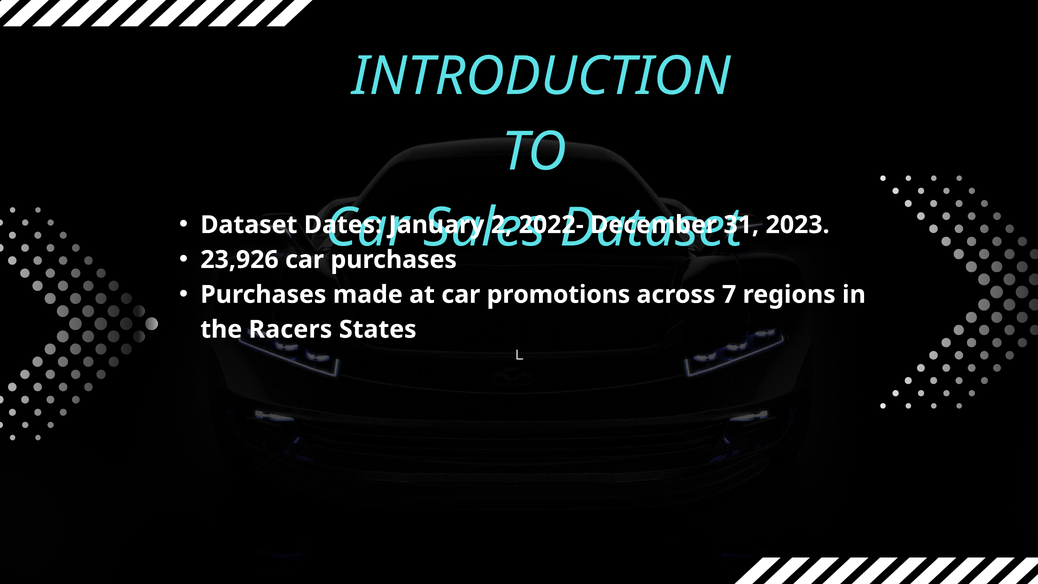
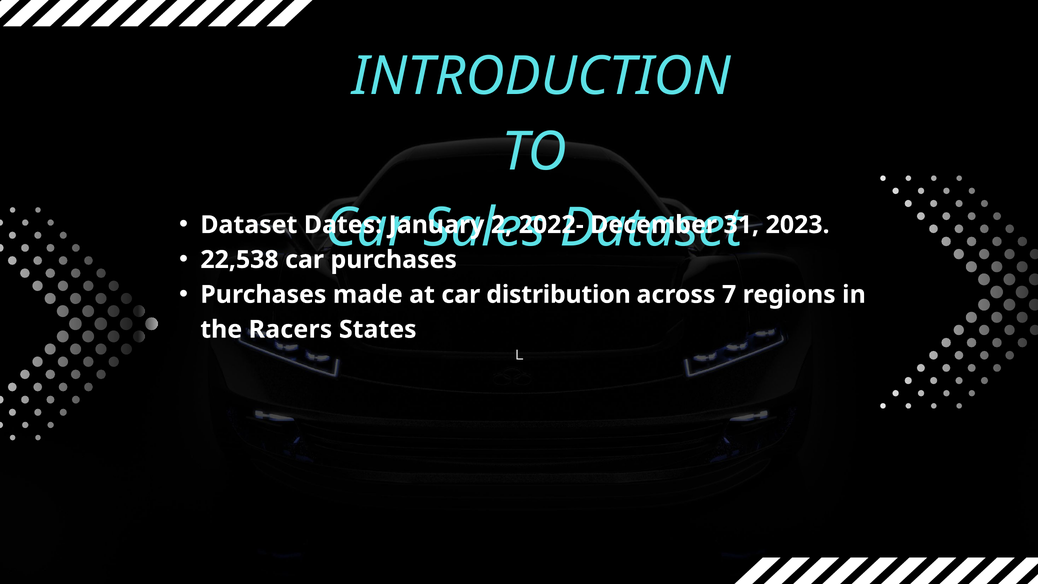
23,926: 23,926 -> 22,538
promotions: promotions -> distribution
